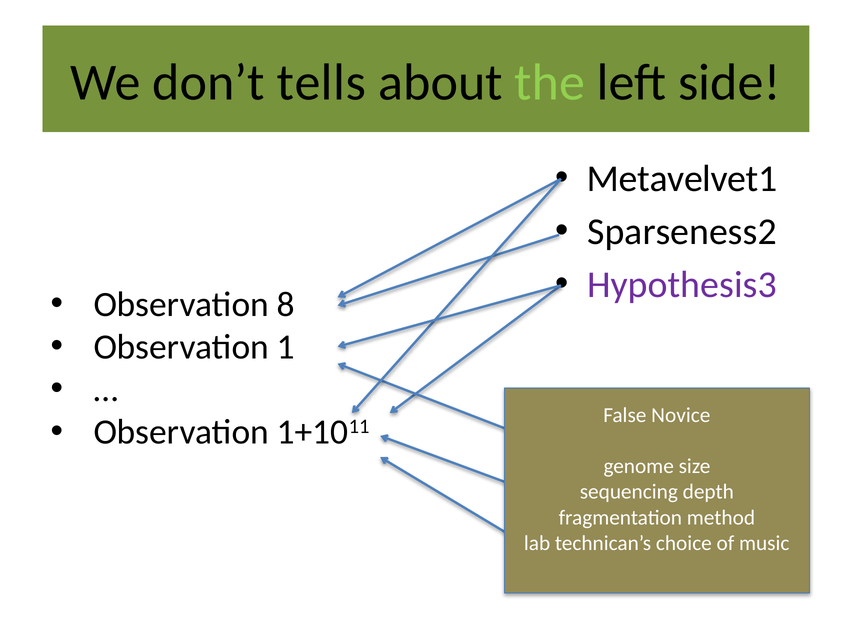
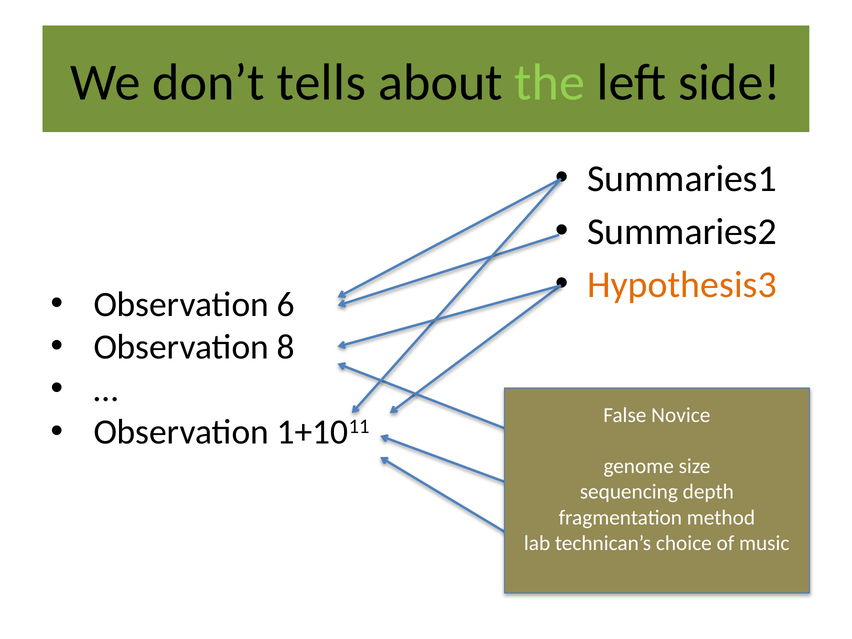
Metavelvet1: Metavelvet1 -> Summaries1
Sparseness2: Sparseness2 -> Summaries2
Hypothesis3 colour: purple -> orange
8: 8 -> 6
1: 1 -> 8
